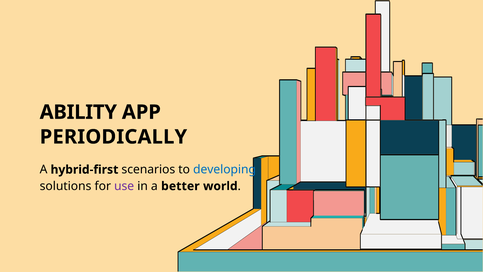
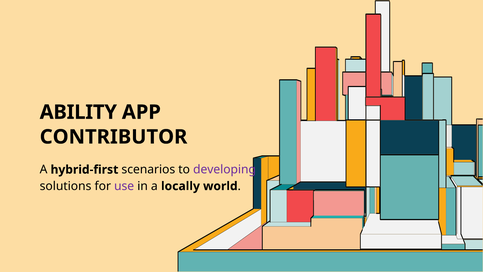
PERIODICALLY: PERIODICALLY -> CONTRIBUTOR
developing colour: blue -> purple
better: better -> locally
